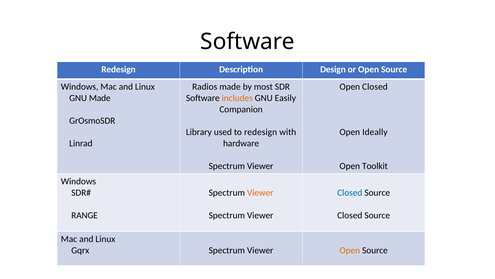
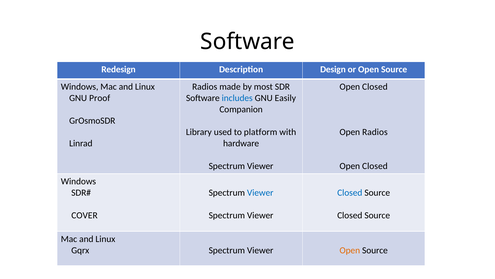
GNU Made: Made -> Proof
includes colour: orange -> blue
to redesign: redesign -> platform
Open Ideally: Ideally -> Radios
Toolkit at (375, 166): Toolkit -> Closed
Viewer at (260, 192) colour: orange -> blue
RANGE: RANGE -> COVER
